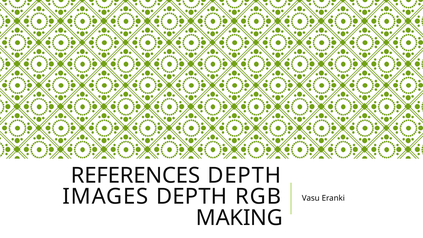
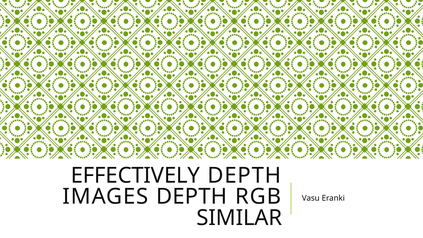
REFERENCES: REFERENCES -> EFFECTIVELY
MAKING: MAKING -> SIMILAR
